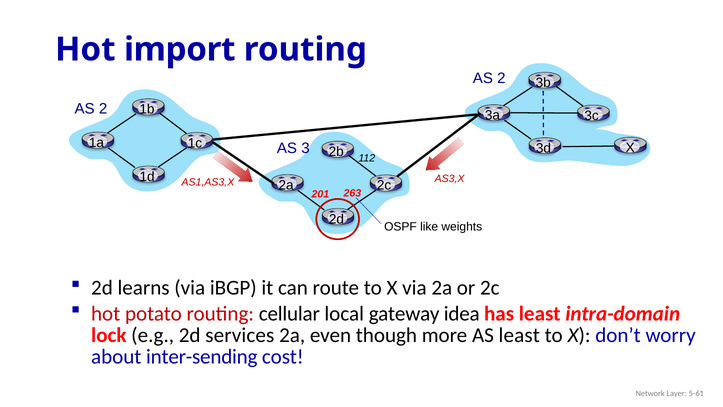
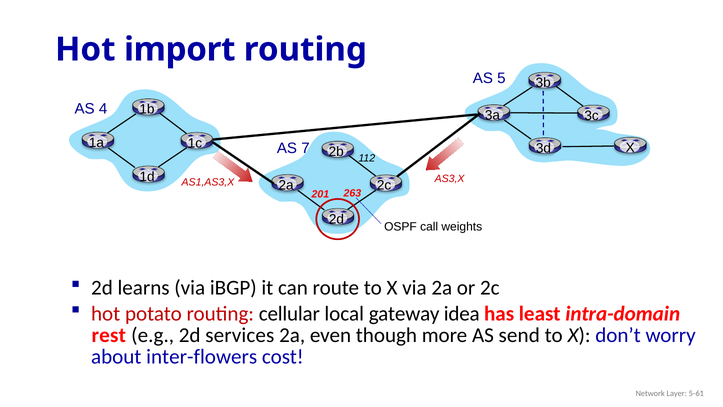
2 at (501, 78): 2 -> 5
2 at (103, 109): 2 -> 4
3: 3 -> 7
like: like -> call
lock: lock -> rest
AS least: least -> send
inter-sending: inter-sending -> inter-flowers
